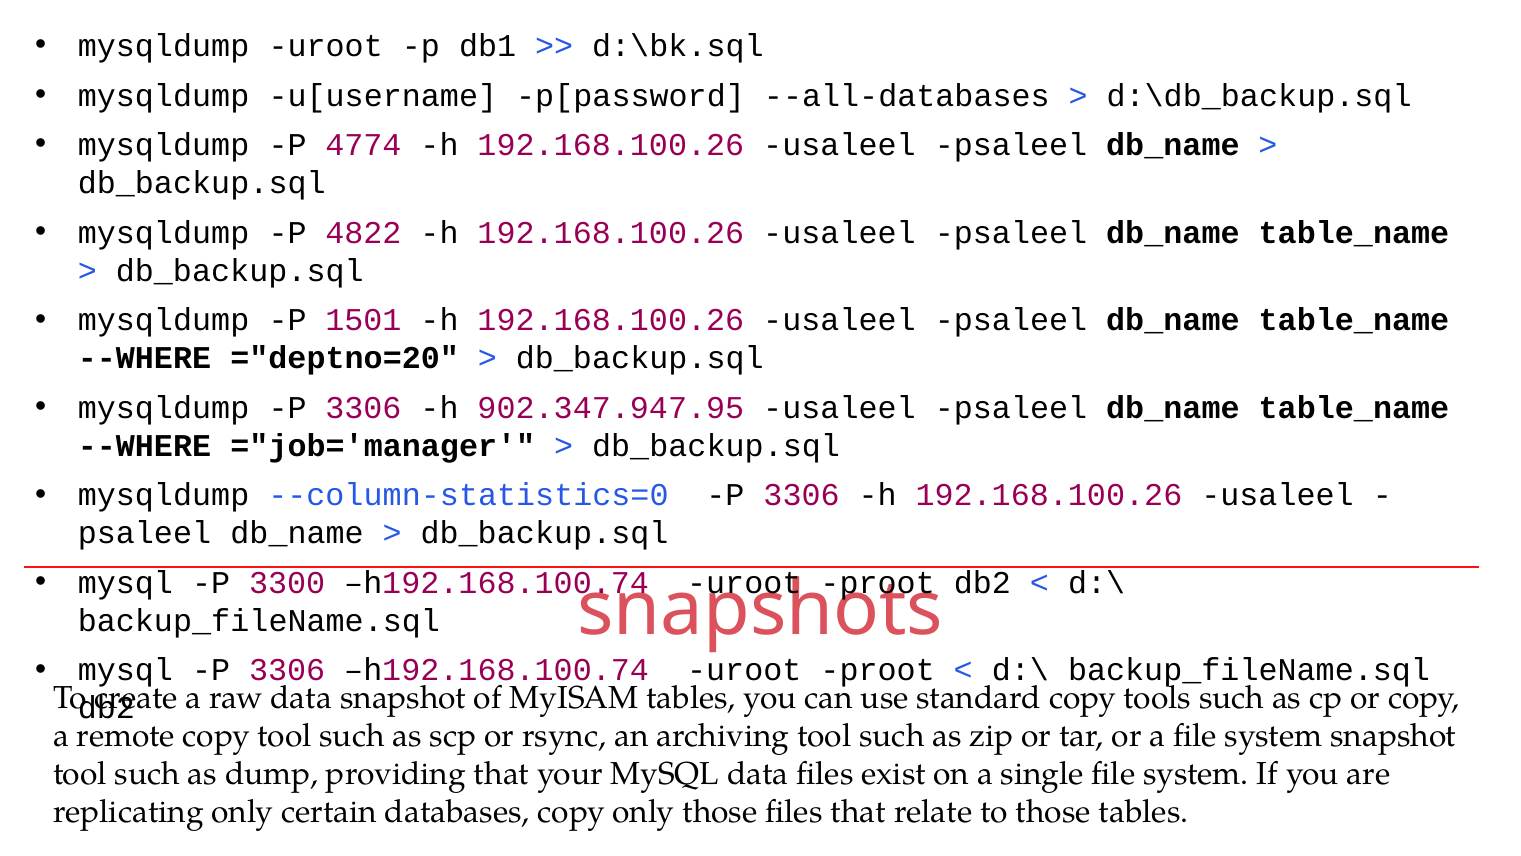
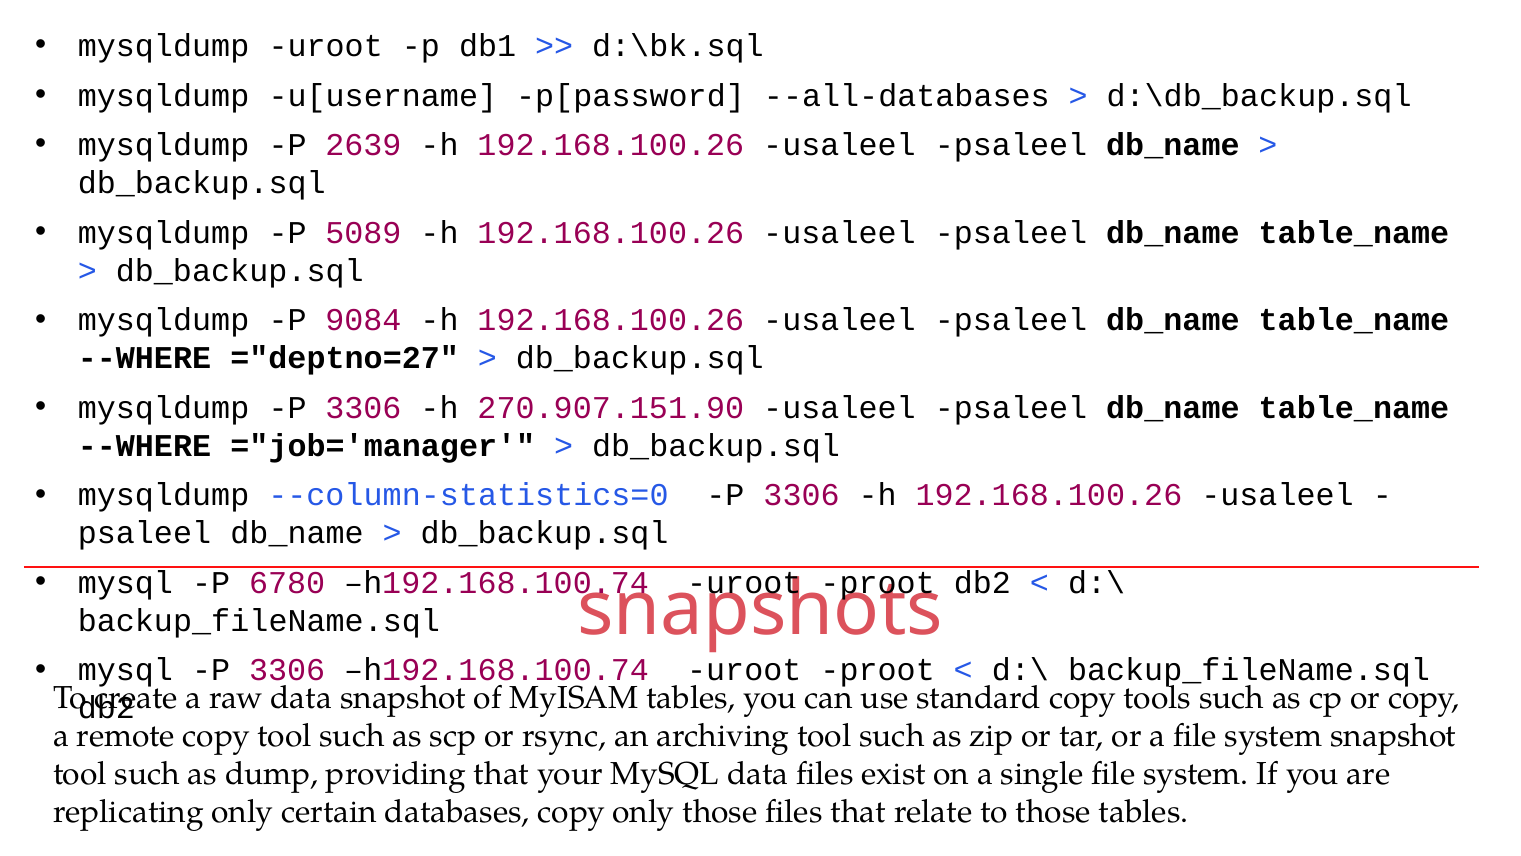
4774: 4774 -> 2639
4822: 4822 -> 5089
1501: 1501 -> 9084
="deptno=20: ="deptno=20 -> ="deptno=27
902.347.947.95: 902.347.947.95 -> 270.907.151.90
3300: 3300 -> 6780
